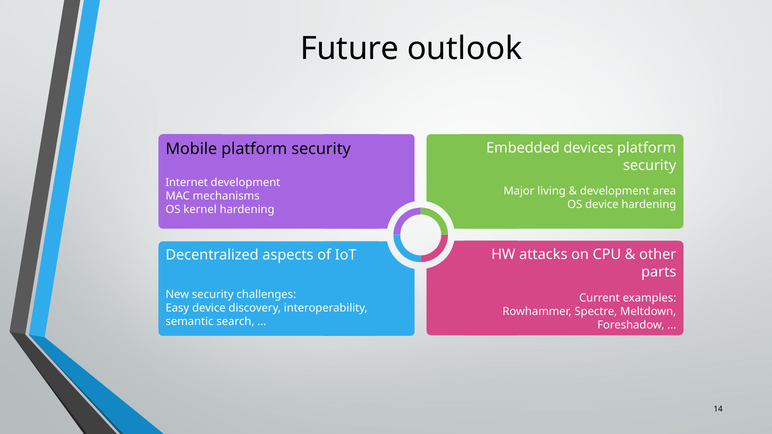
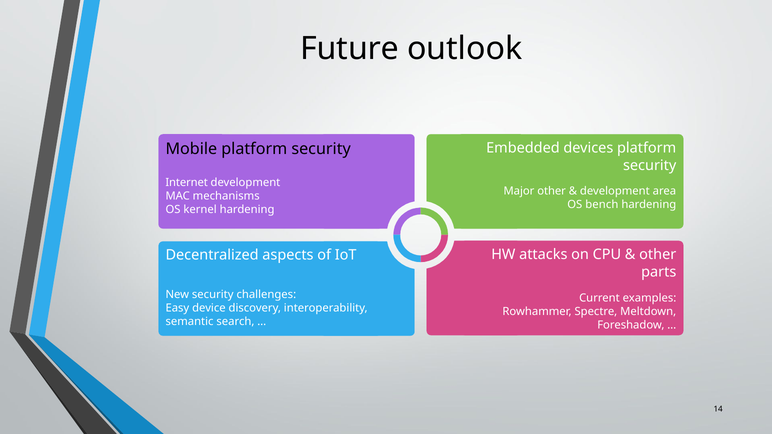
Major living: living -> other
OS device: device -> bench
